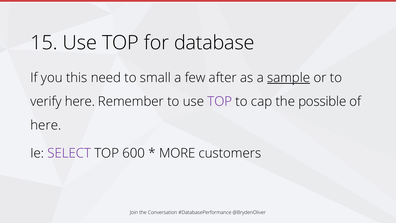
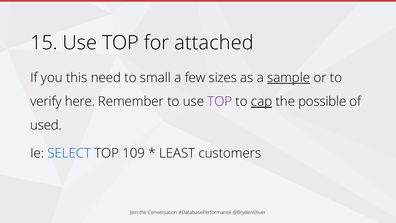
database: database -> attached
after: after -> sizes
cap underline: none -> present
here at (46, 125): here -> used
SELECT colour: purple -> blue
600: 600 -> 109
MORE: MORE -> LEAST
